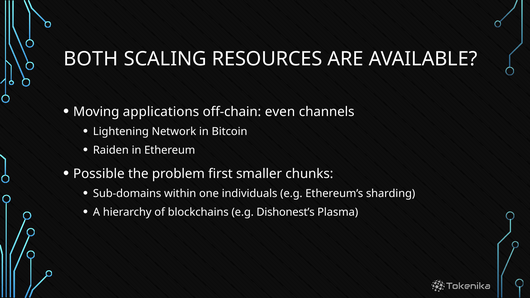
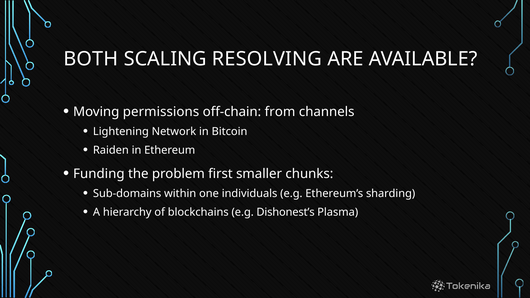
RESOURCES: RESOURCES -> RESOLVING
applications: applications -> permissions
even: even -> from
Possible: Possible -> Funding
